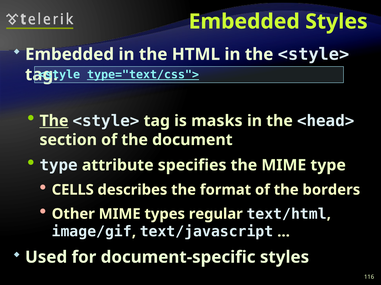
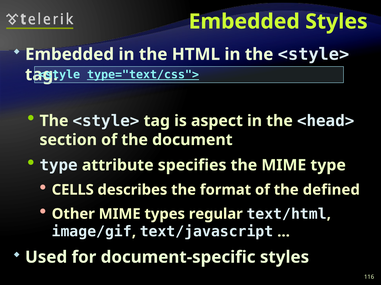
The at (54, 121) underline: present -> none
masks: masks -> aspect
borders: borders -> defined
